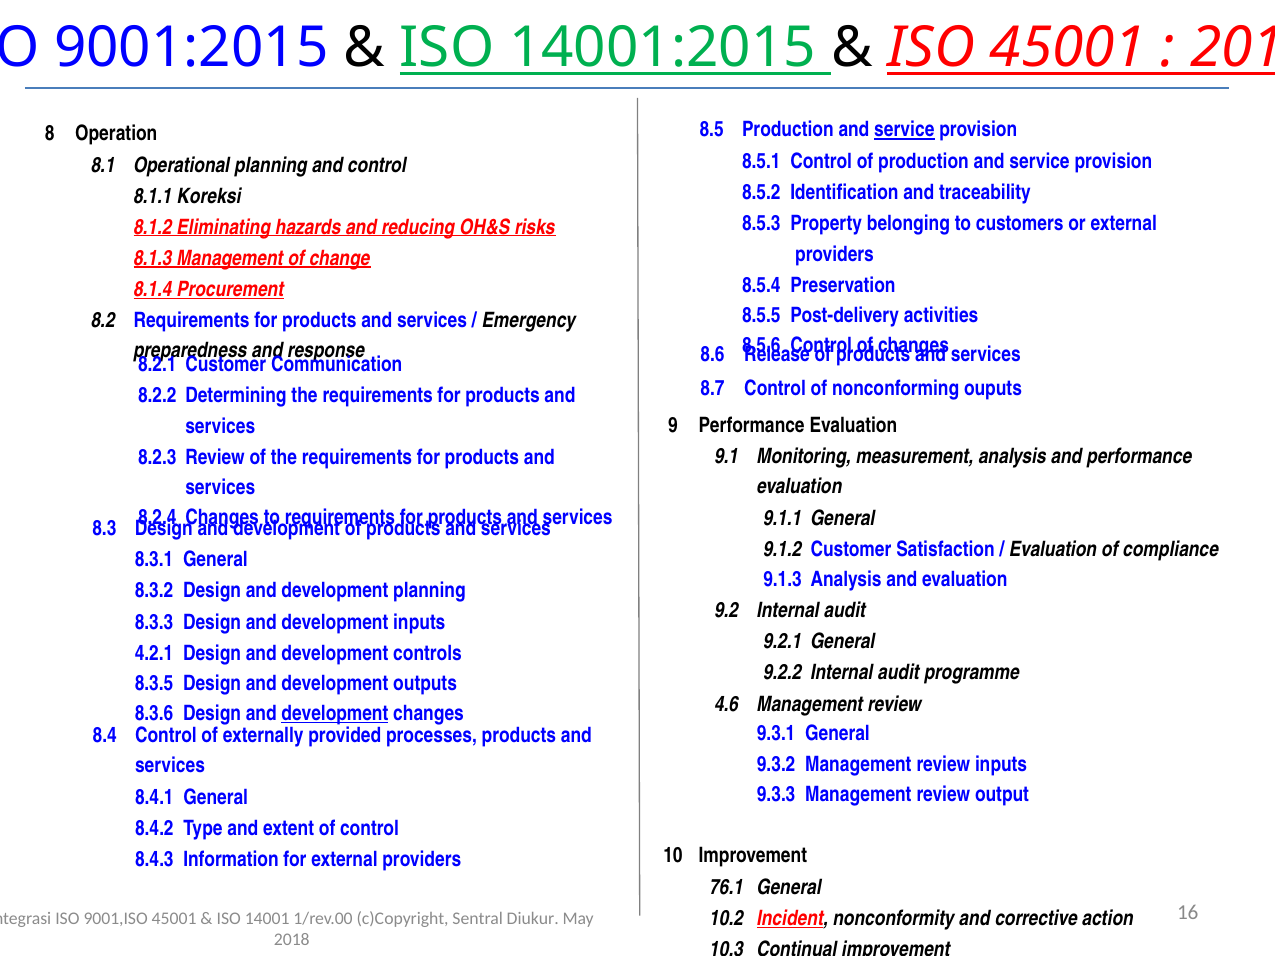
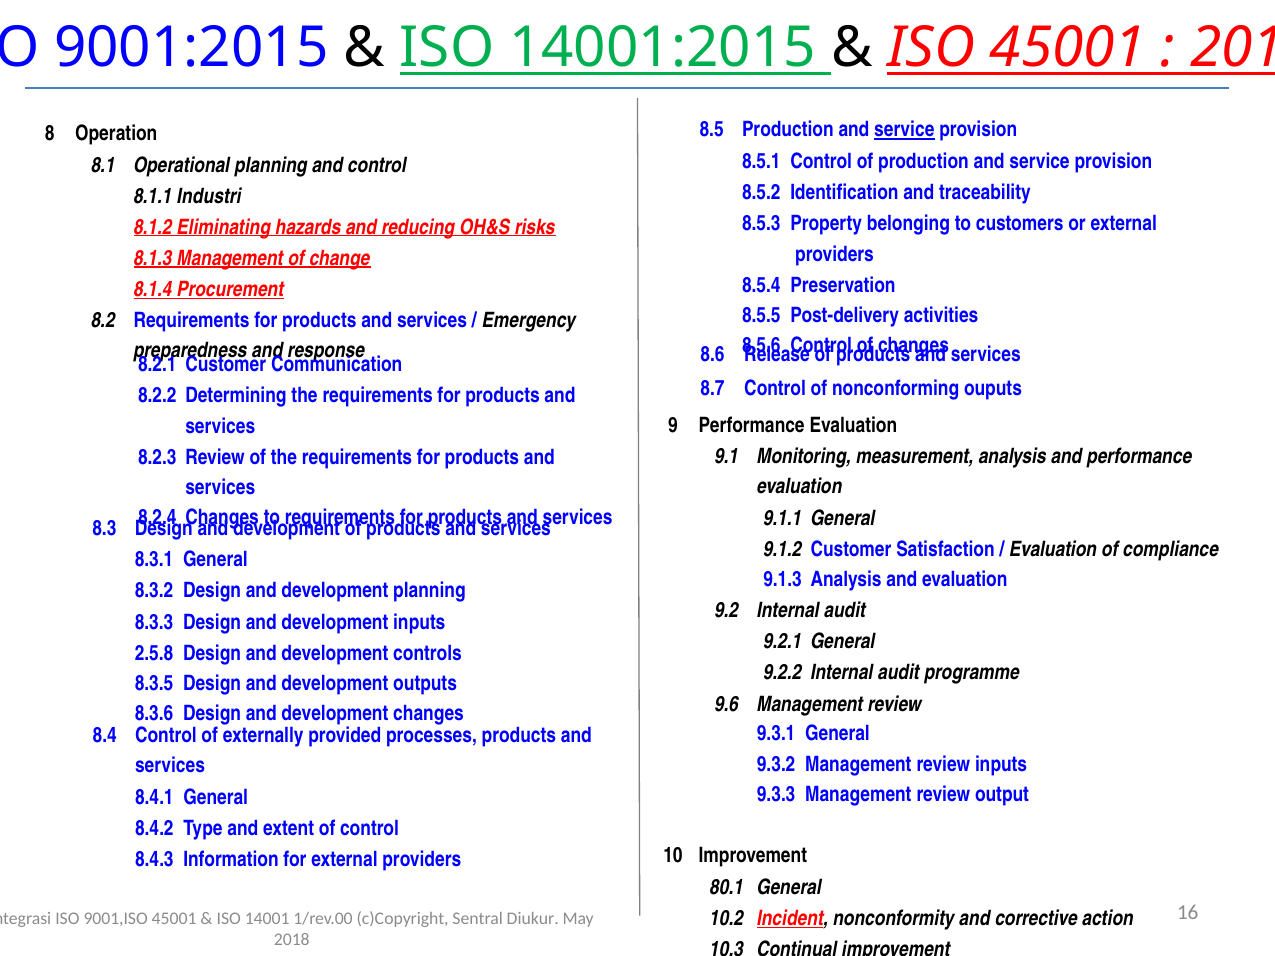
Koreksi: Koreksi -> Industri
4.2.1: 4.2.1 -> 2.5.8
4.6: 4.6 -> 9.6
development at (335, 714) underline: present -> none
76.1: 76.1 -> 80.1
